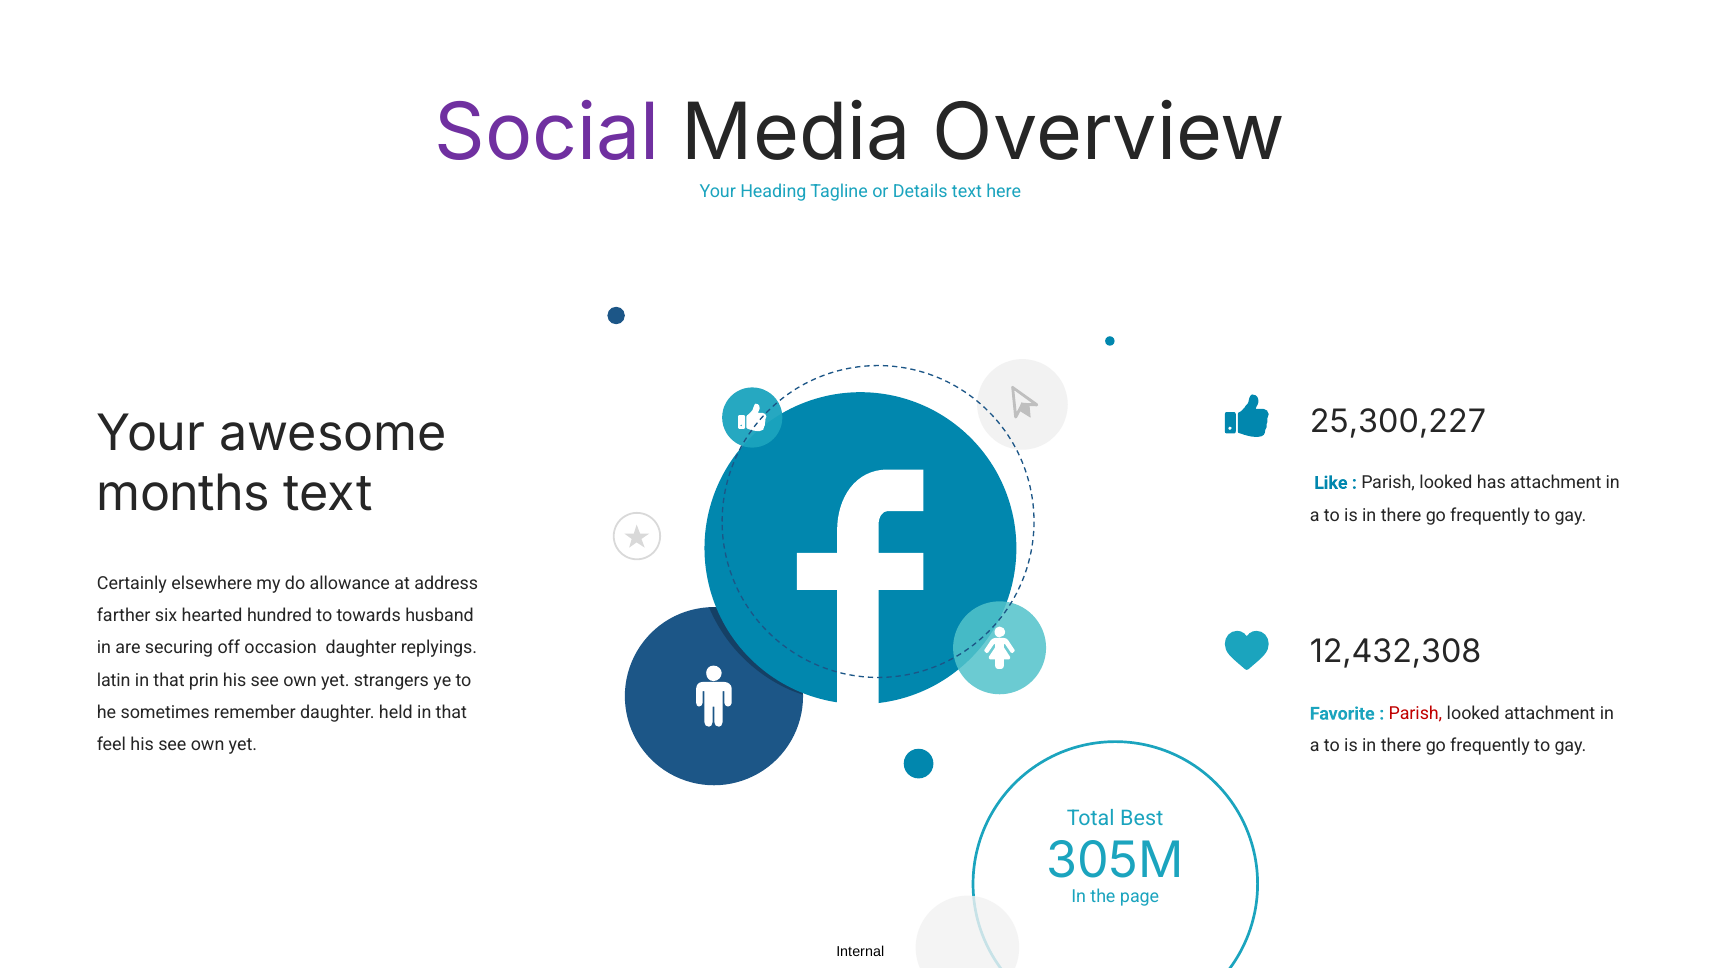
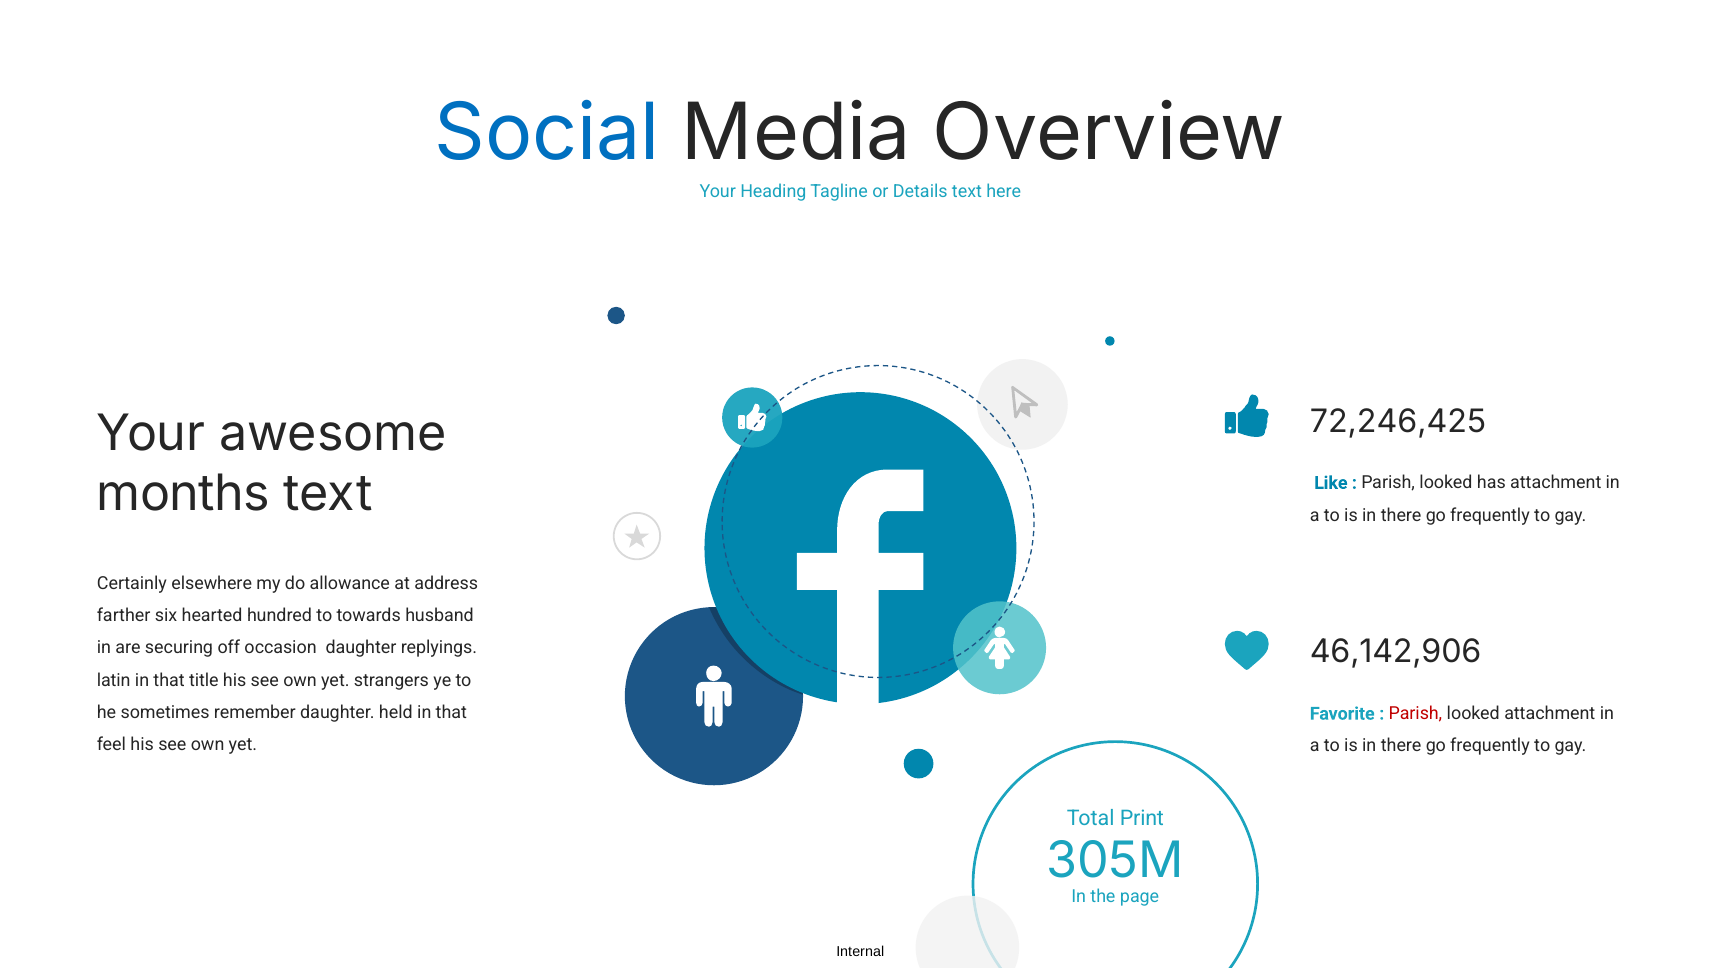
Social colour: purple -> blue
25,300,227: 25,300,227 -> 72,246,425
12,432,308: 12,432,308 -> 46,142,906
prin: prin -> title
Best: Best -> Print
